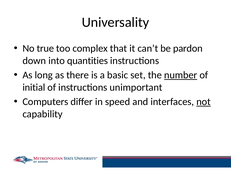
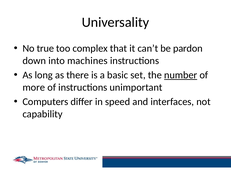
quantities: quantities -> machines
initial: initial -> more
not underline: present -> none
